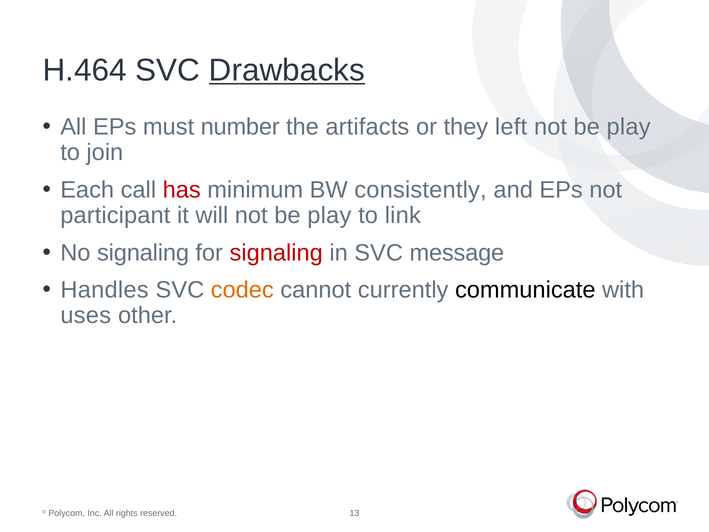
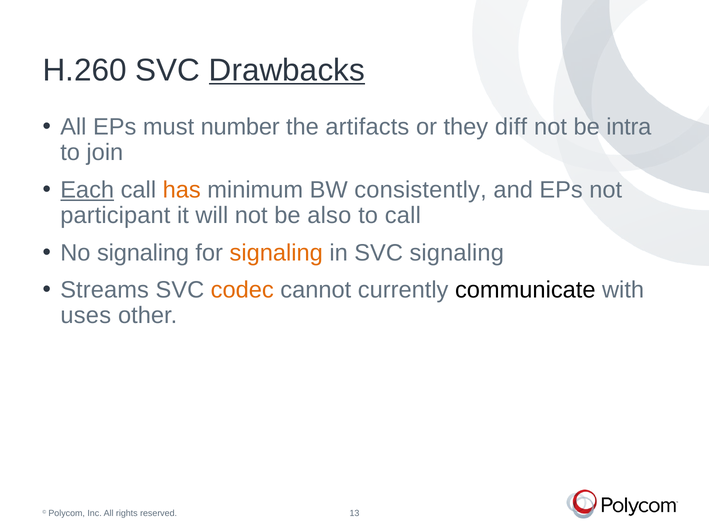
H.464: H.464 -> H.260
left: left -> diff
play at (629, 127): play -> intra
Each underline: none -> present
has colour: red -> orange
will not be play: play -> also
to link: link -> call
signaling at (276, 253) colour: red -> orange
SVC message: message -> signaling
Handles: Handles -> Streams
